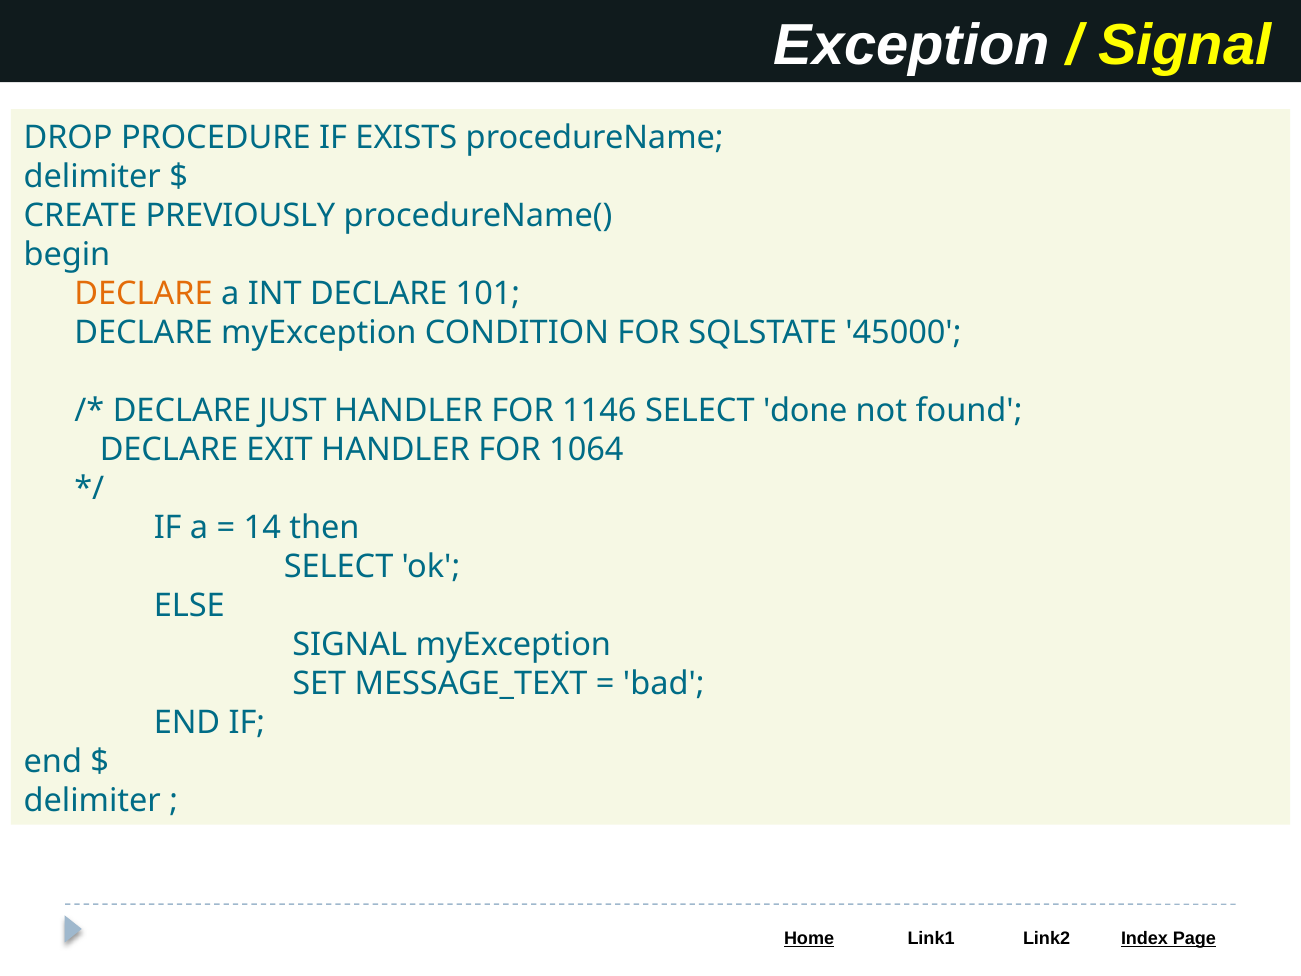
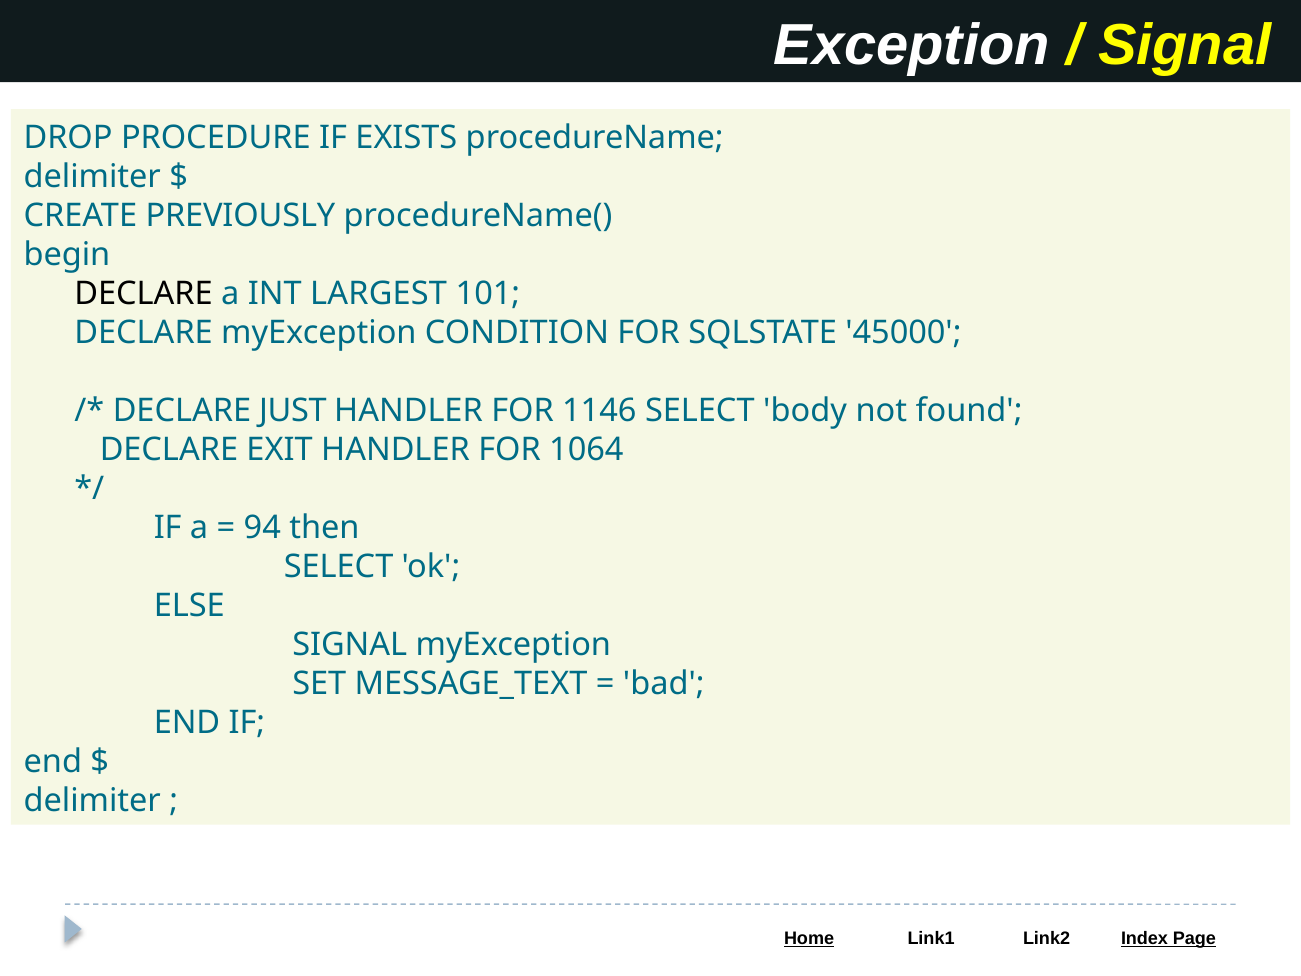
DECLARE at (144, 293) colour: orange -> black
INT DECLARE: DECLARE -> LARGEST
done: done -> body
14: 14 -> 94
